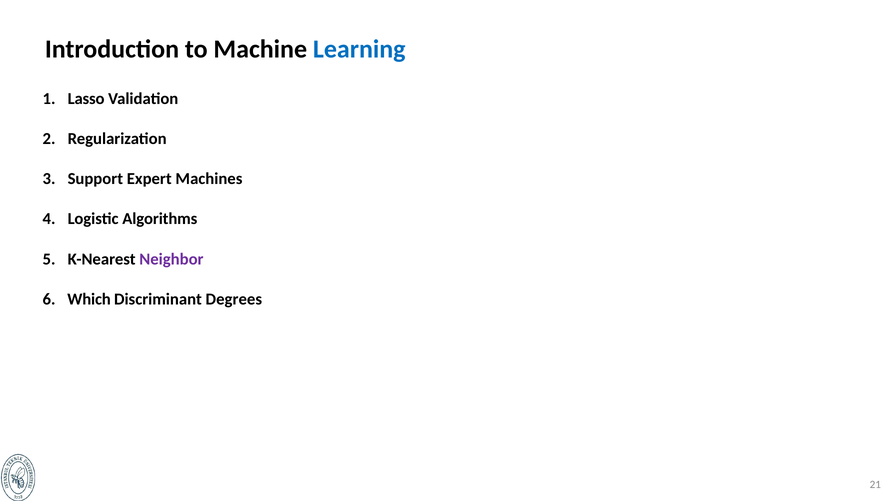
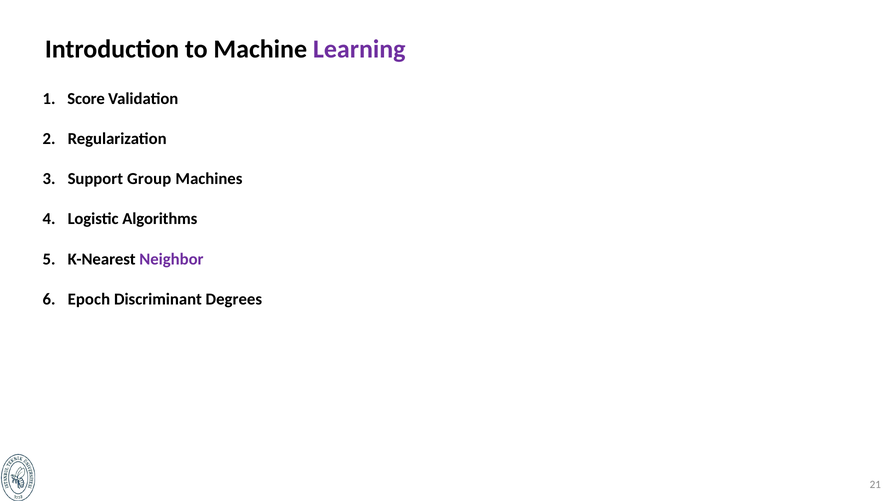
Learning colour: blue -> purple
Lasso: Lasso -> Score
Expert: Expert -> Group
Which: Which -> Epoch
